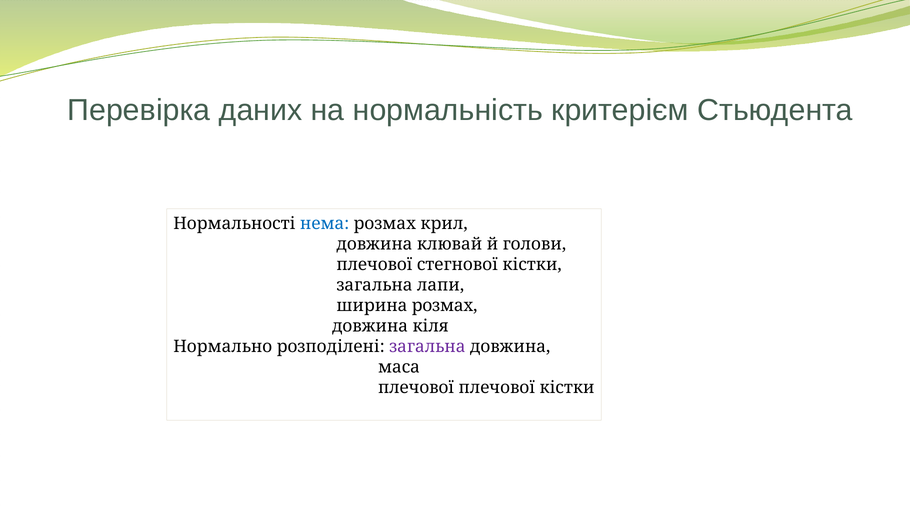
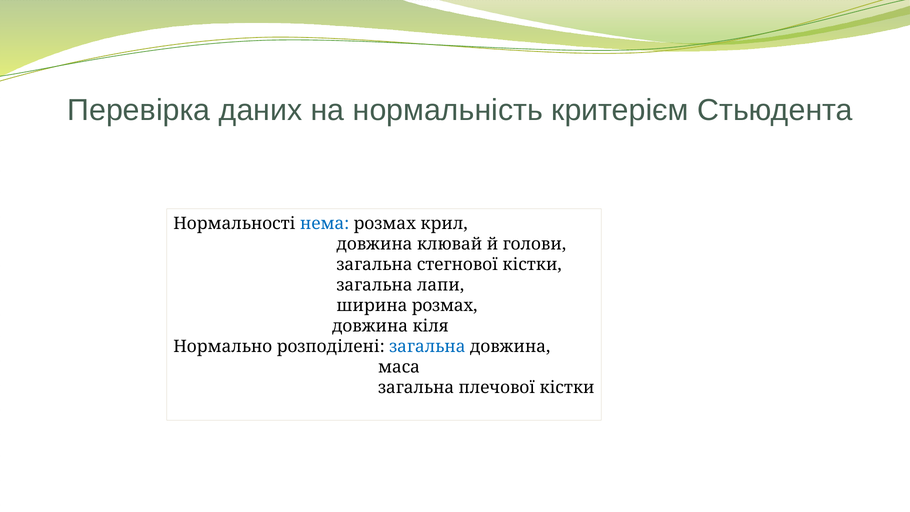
плечової at (374, 264): плечової -> загальна
загальна at (427, 346) colour: purple -> blue
плечової at (416, 387): плечової -> загальна
